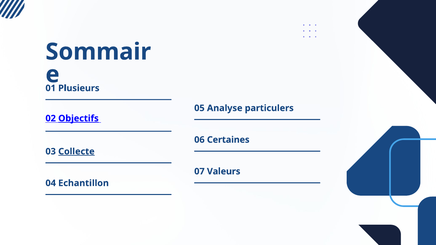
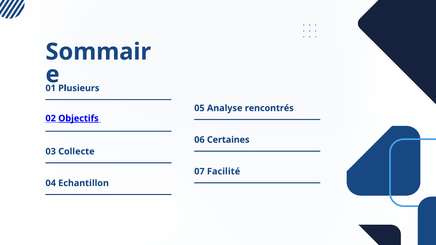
particulers: particulers -> rencontrés
Collecte underline: present -> none
Valeurs: Valeurs -> Facilité
